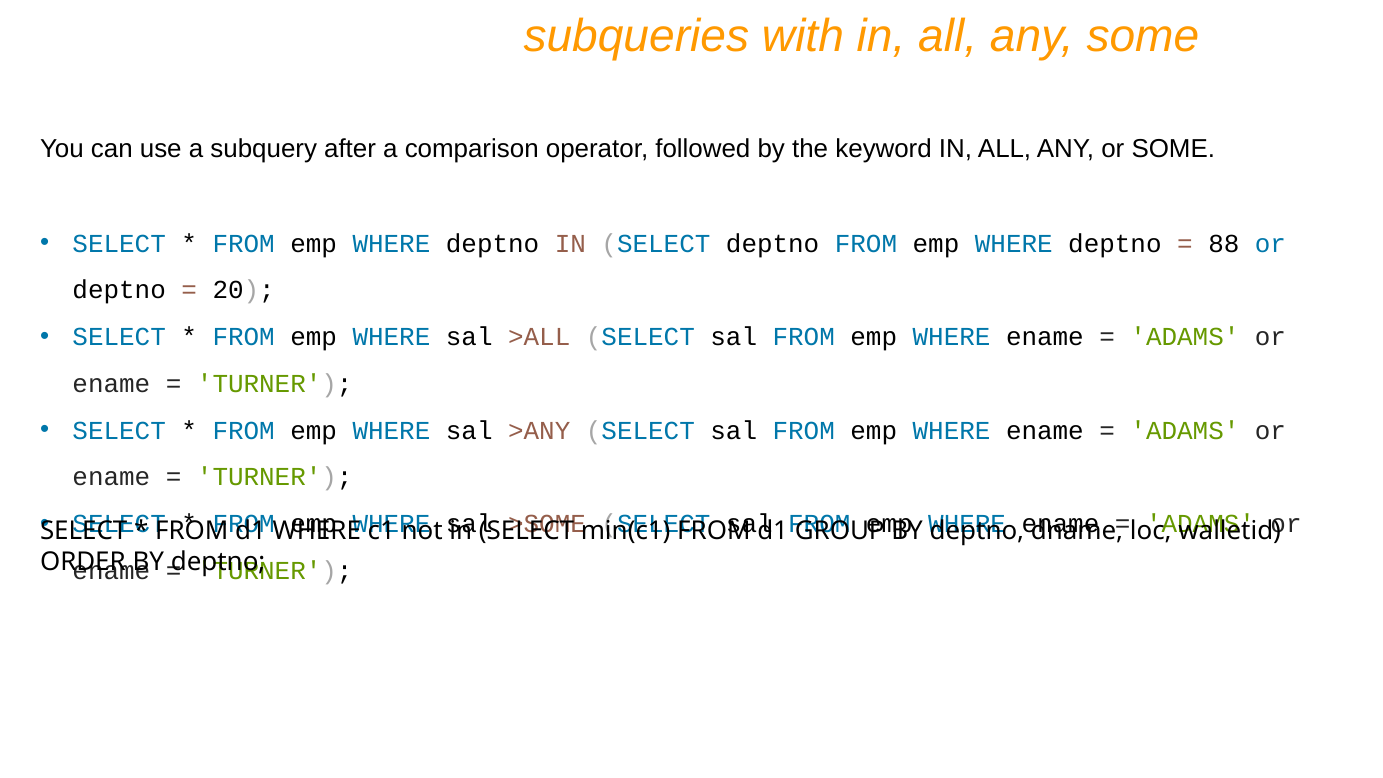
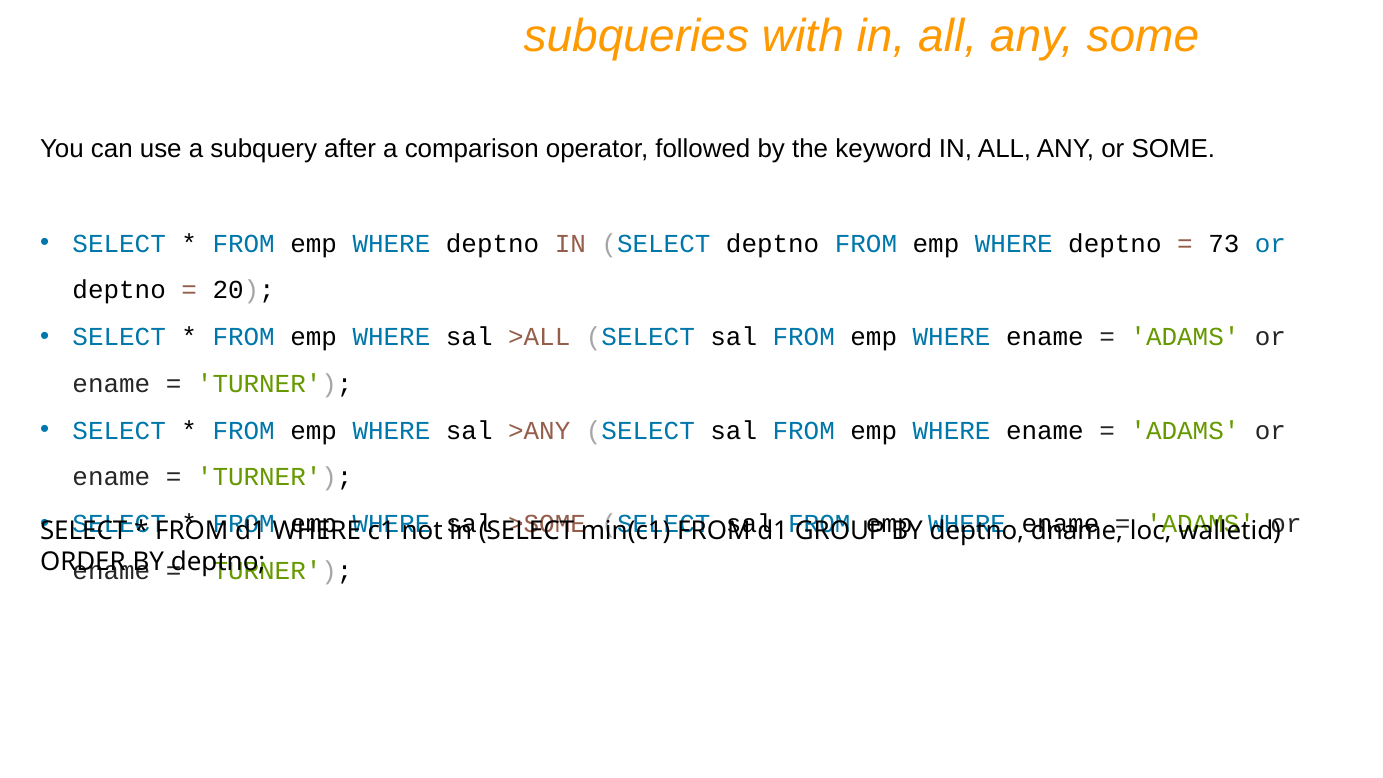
88: 88 -> 73
